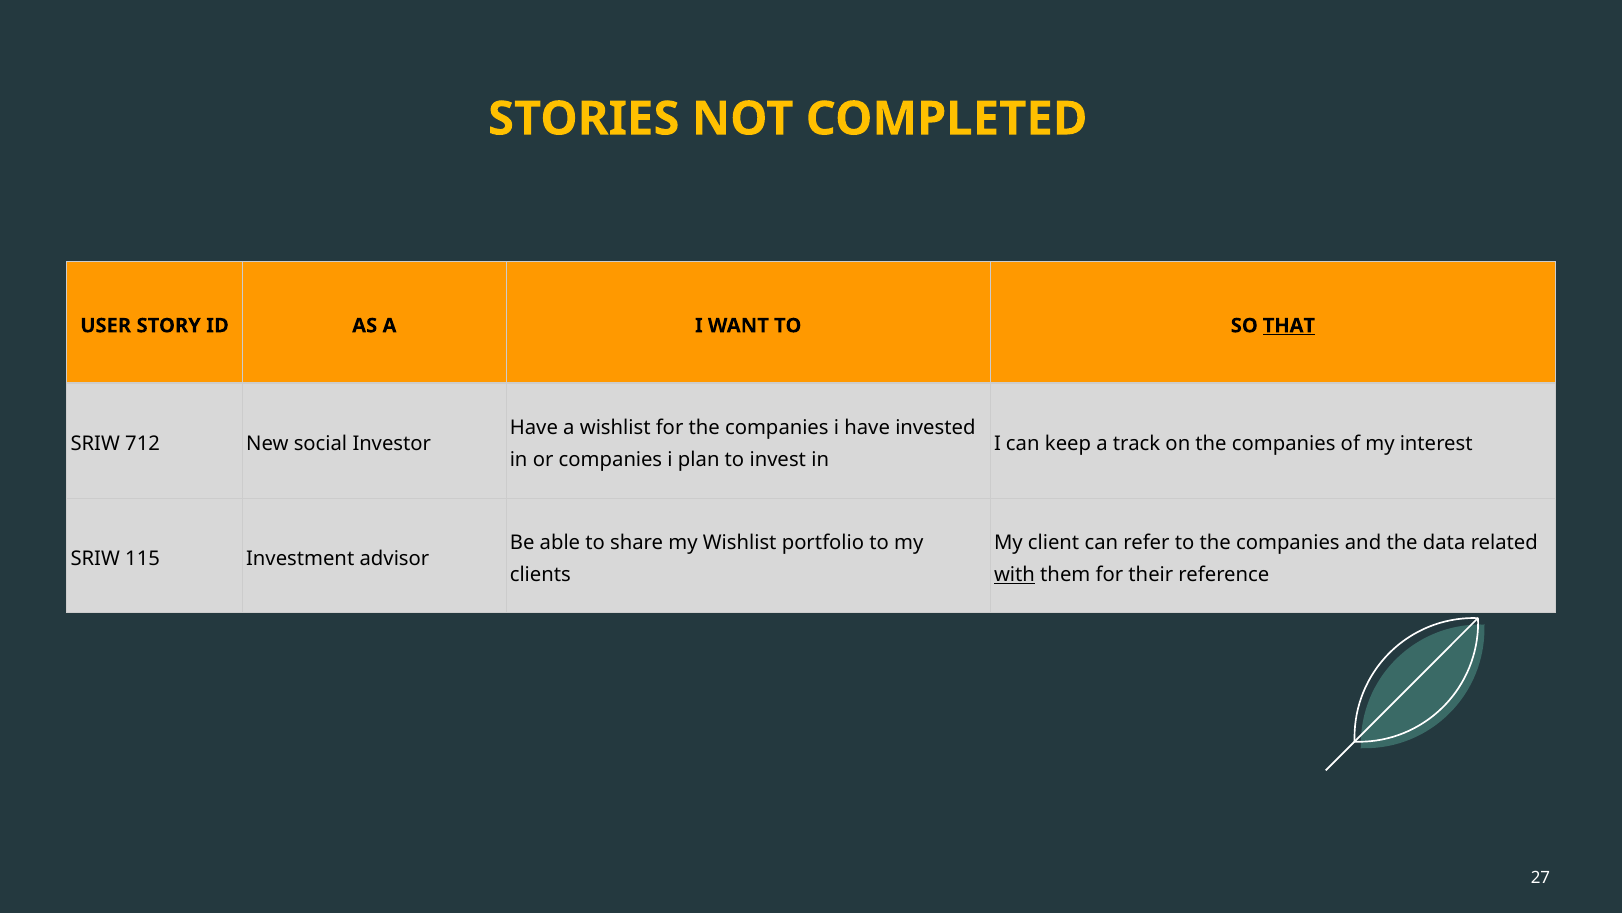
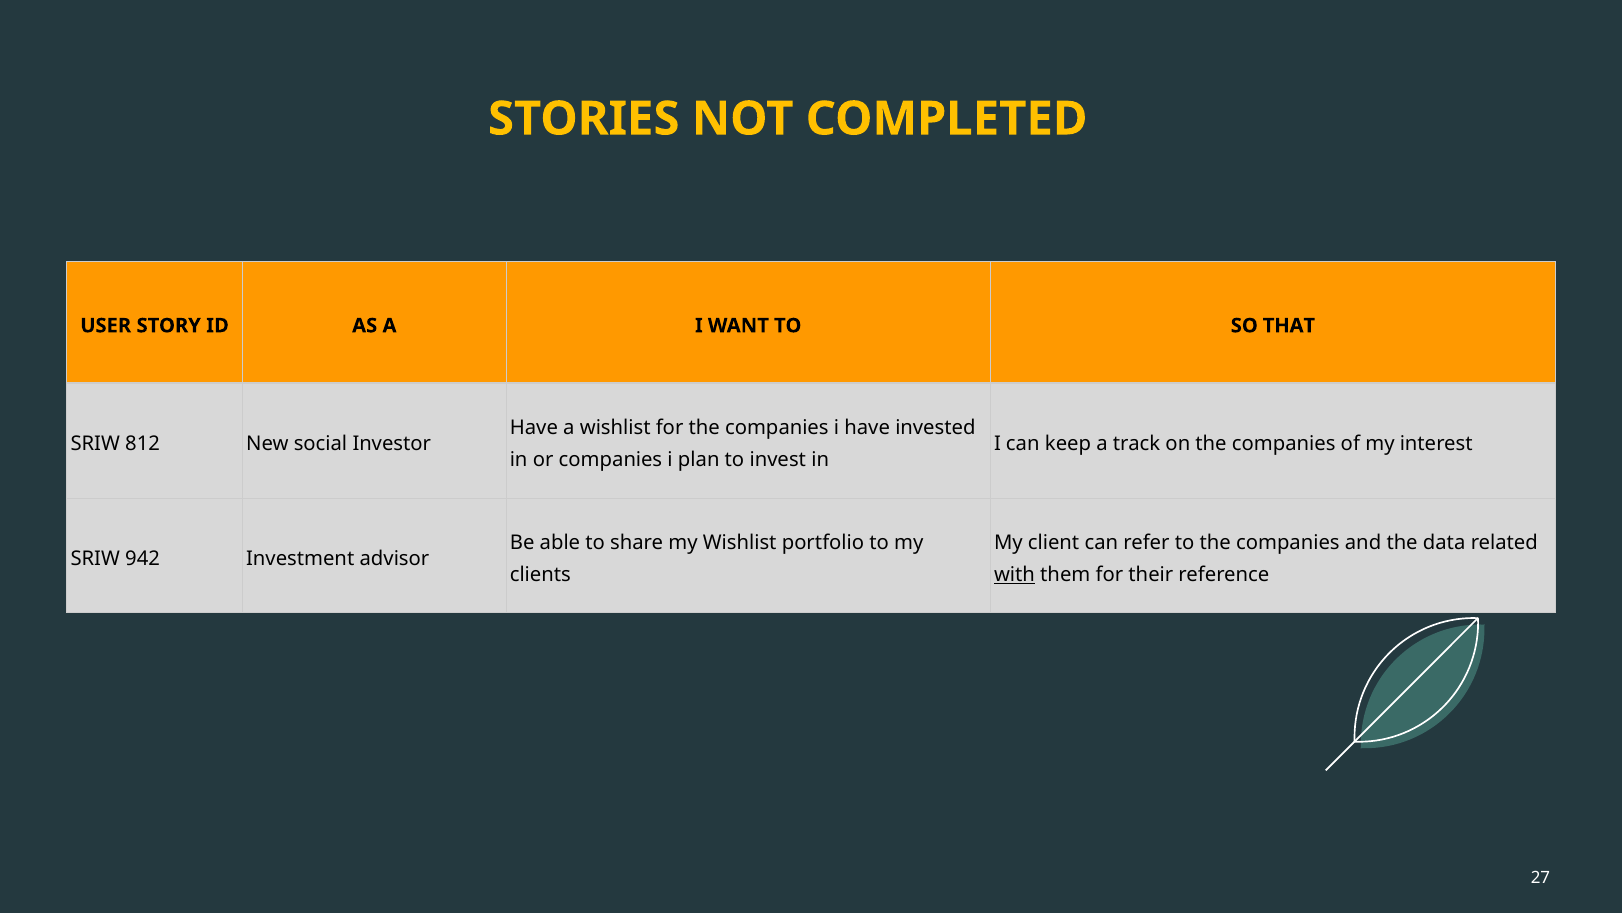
THAT underline: present -> none
712: 712 -> 812
115: 115 -> 942
